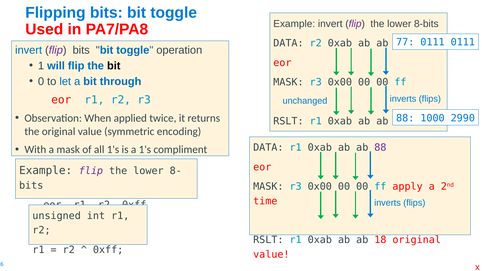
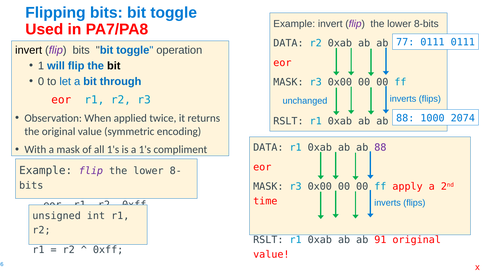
invert at (29, 50) colour: blue -> black
2990: 2990 -> 2074
18: 18 -> 91
